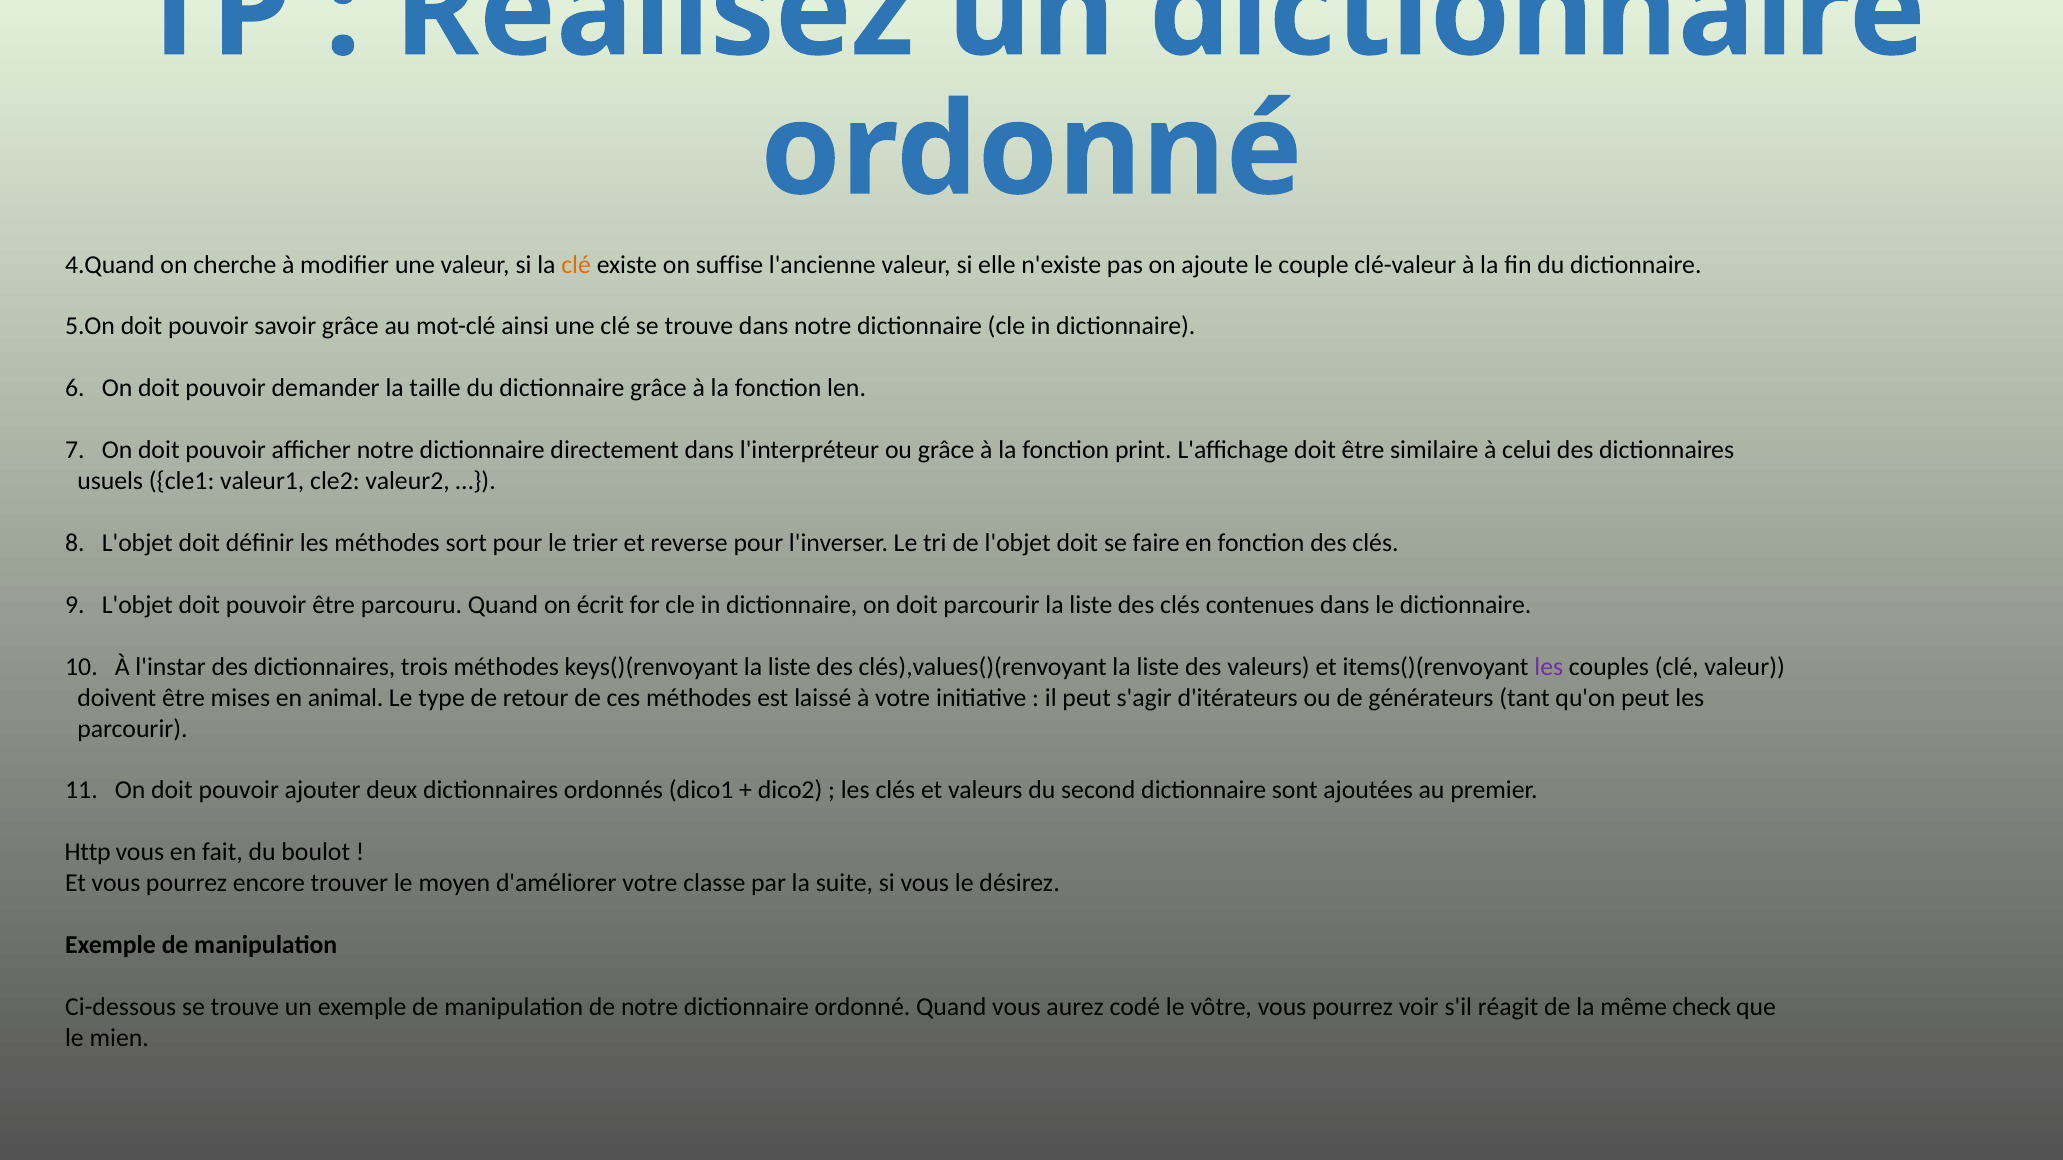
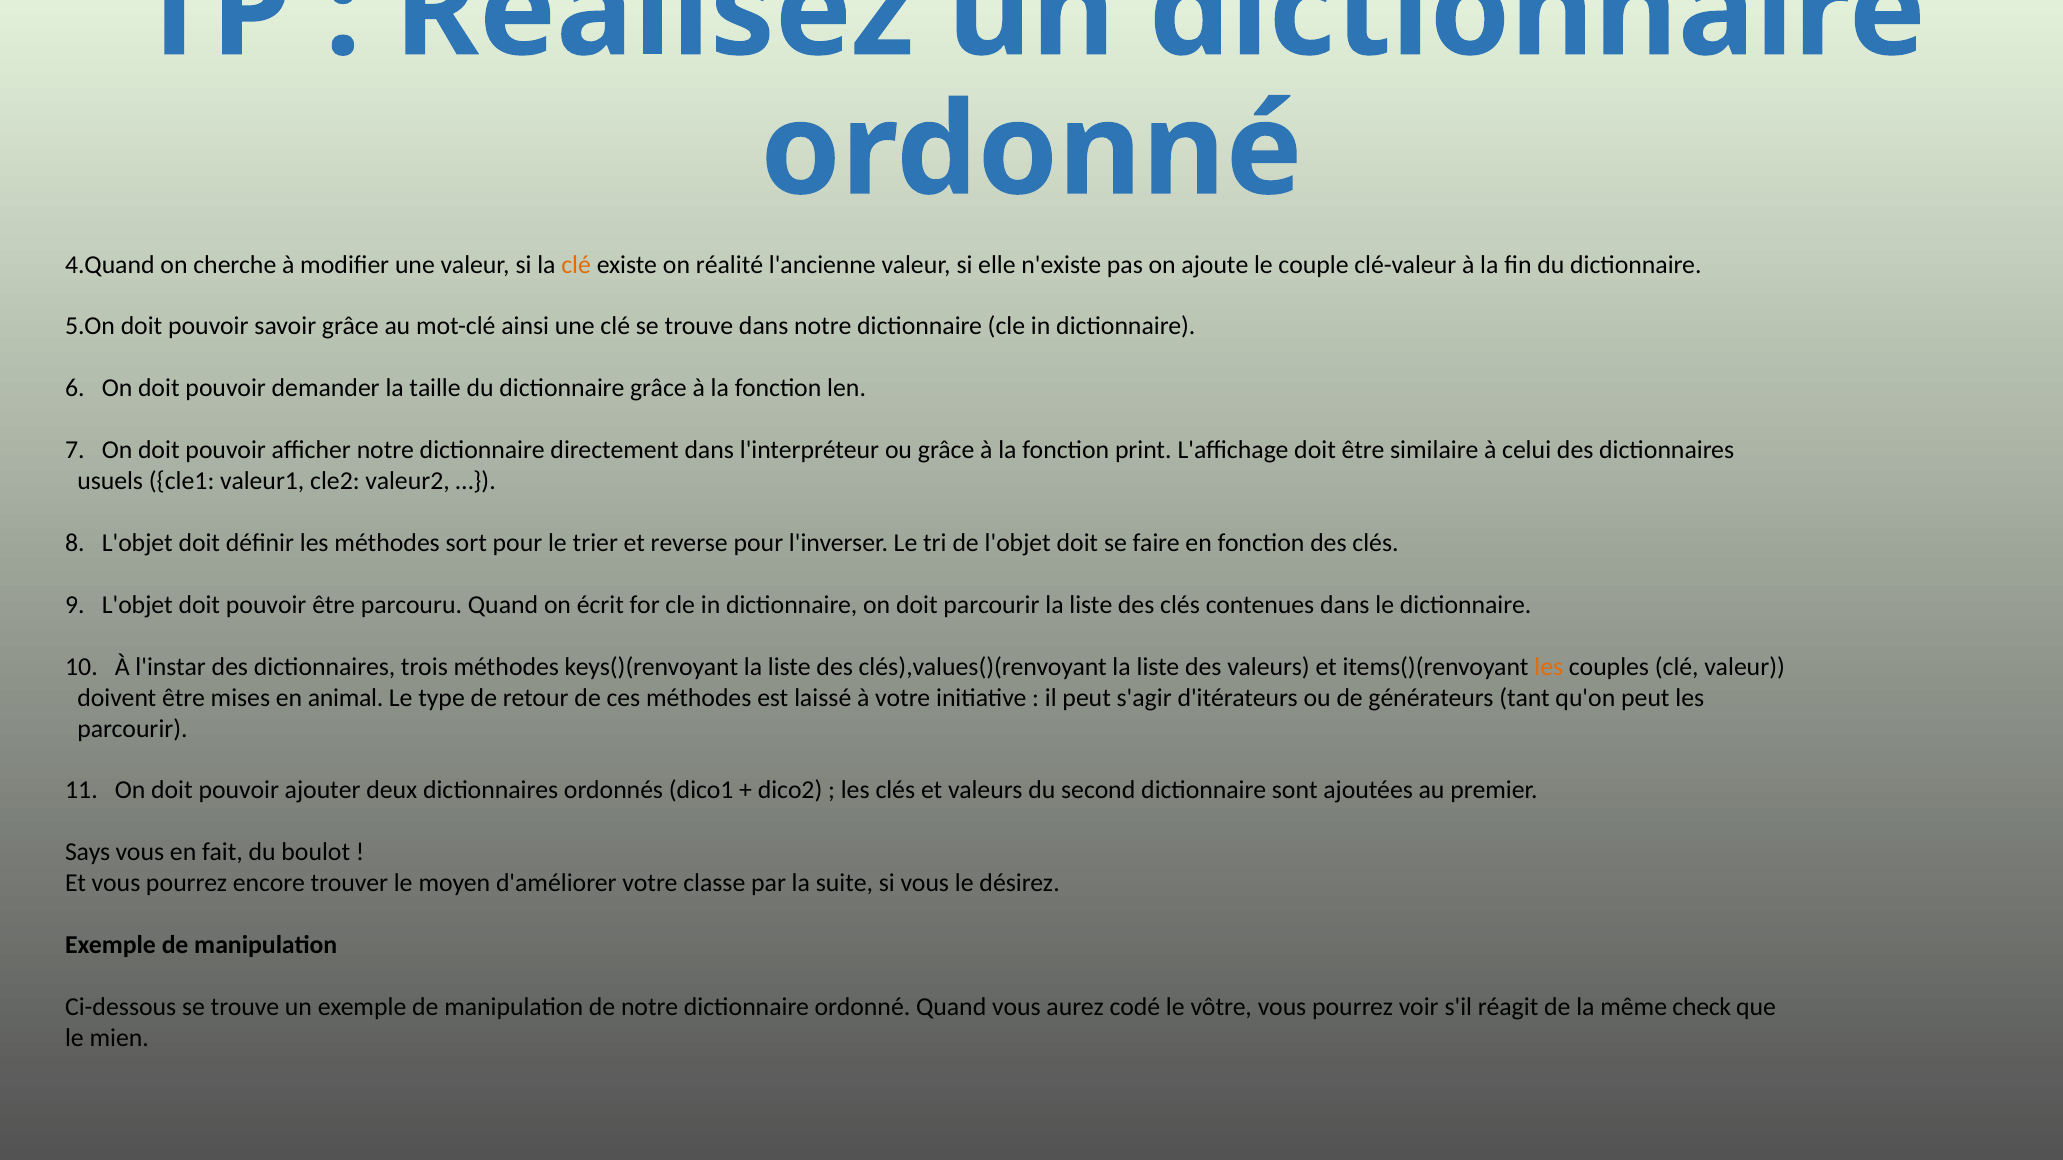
suffise: suffise -> réalité
les at (1549, 667) colour: purple -> orange
Http: Http -> Says
